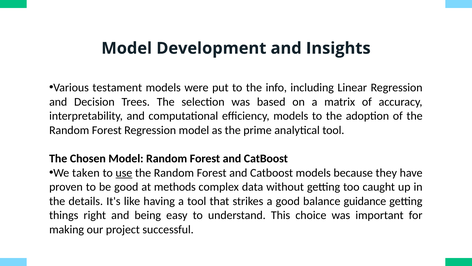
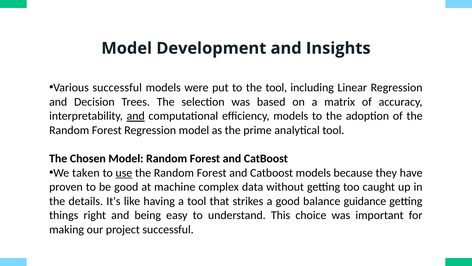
Various testament: testament -> successful
the info: info -> tool
and at (136, 116) underline: none -> present
methods: methods -> machine
